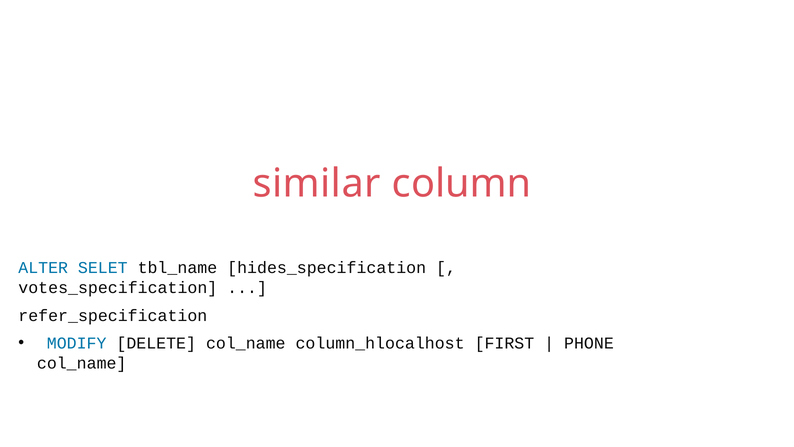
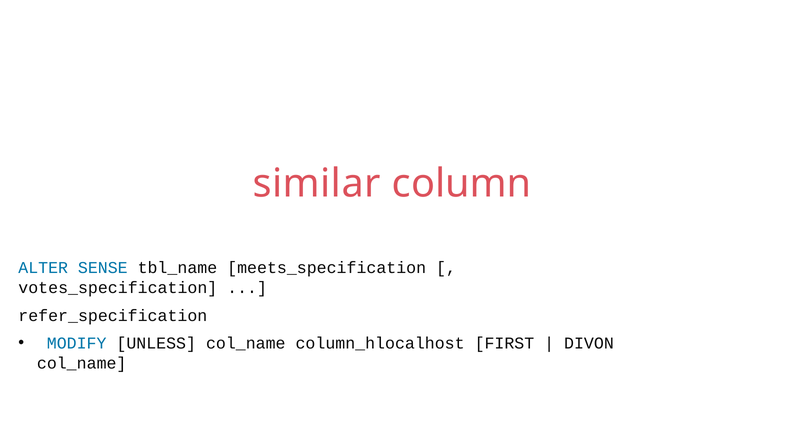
SELET: SELET -> SENSE
hides_specification: hides_specification -> meets_specification
DELETE: DELETE -> UNLESS
PHONE: PHONE -> DIVON
